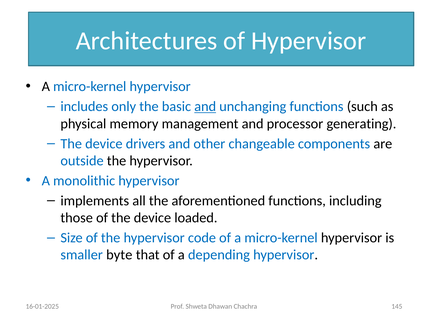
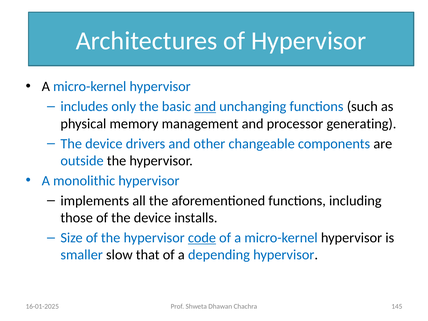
loaded: loaded -> installs
code underline: none -> present
byte: byte -> slow
